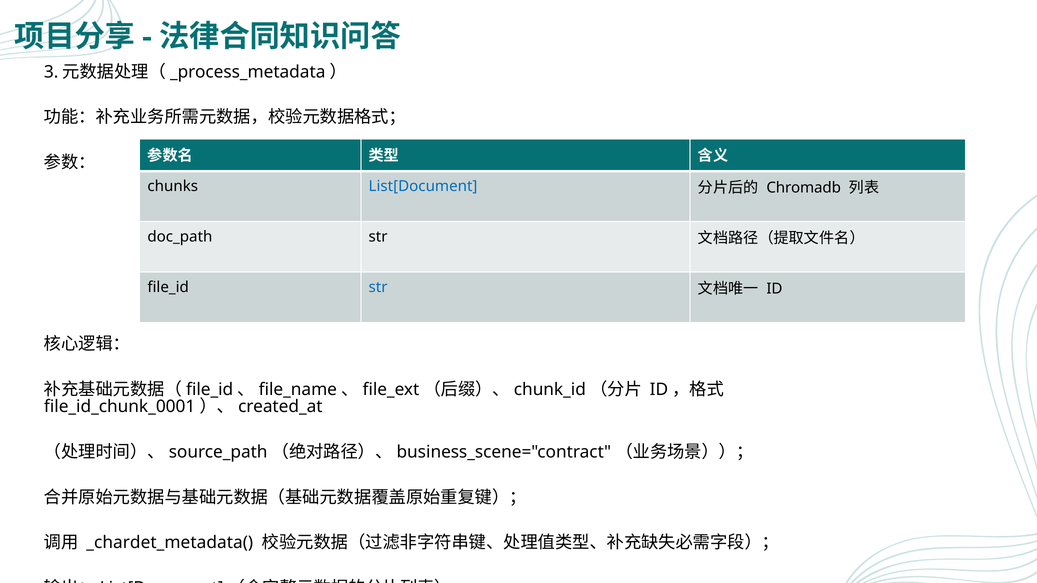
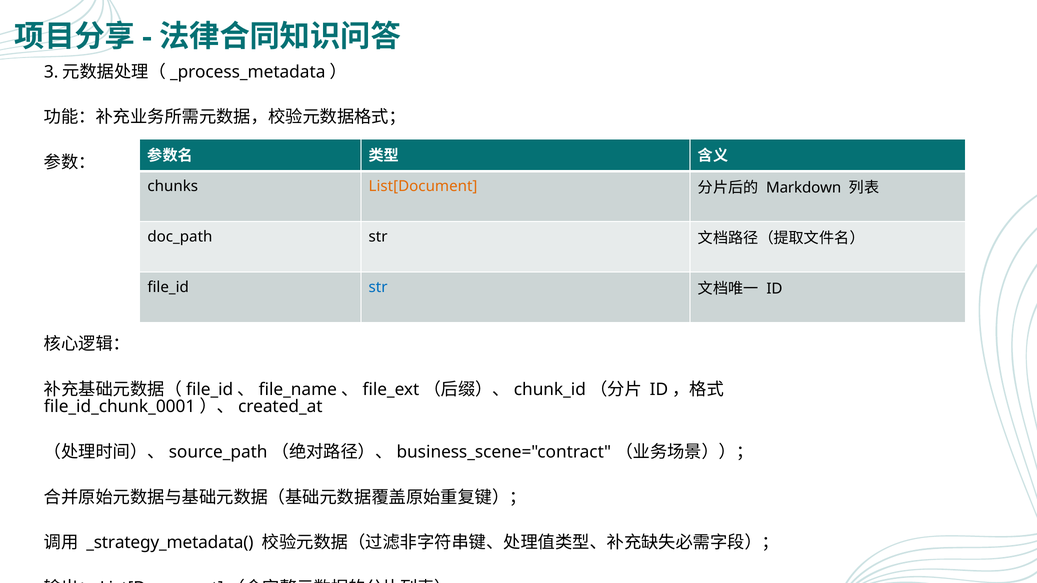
List[Document colour: blue -> orange
Chromadb: Chromadb -> Markdown
_chardet_metadata(: _chardet_metadata( -> _strategy_metadata(
